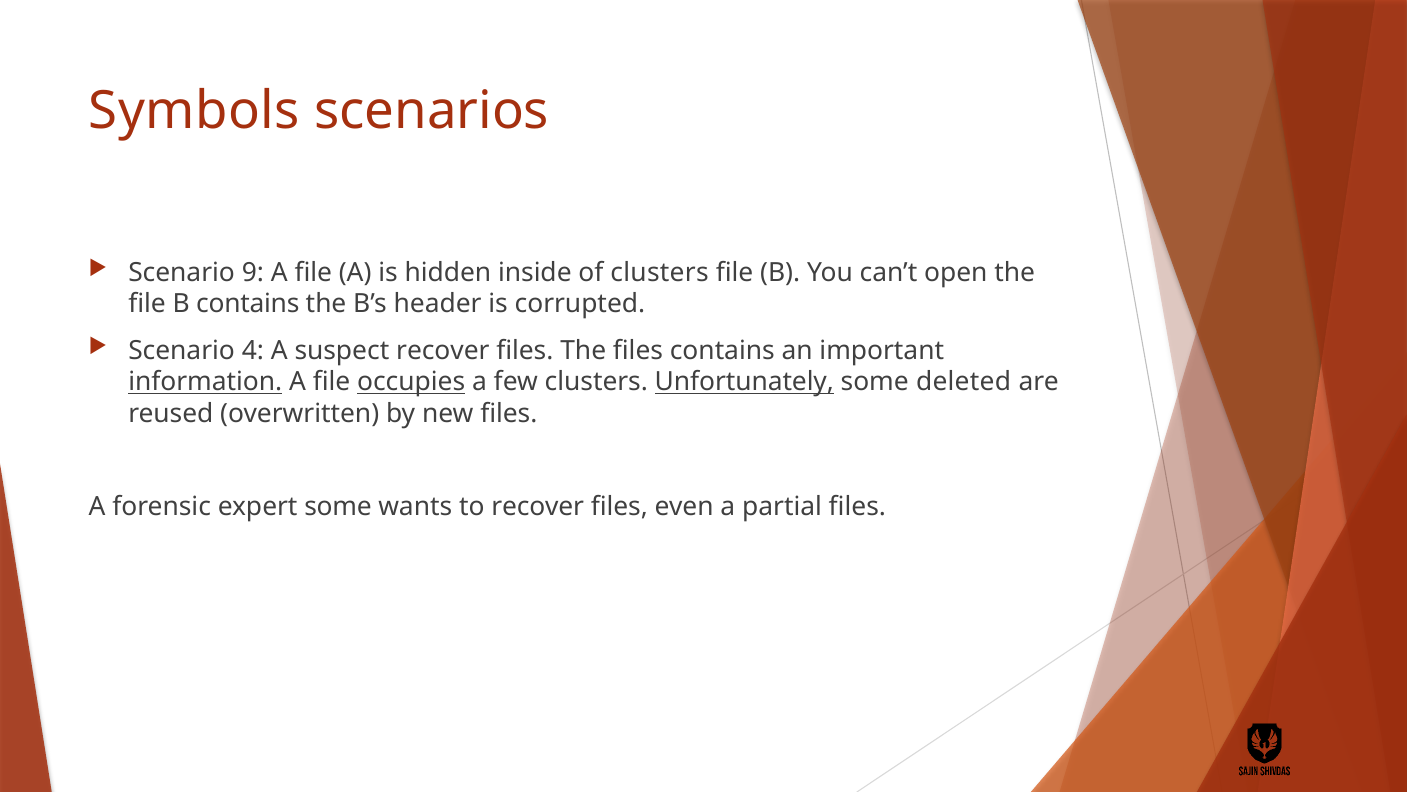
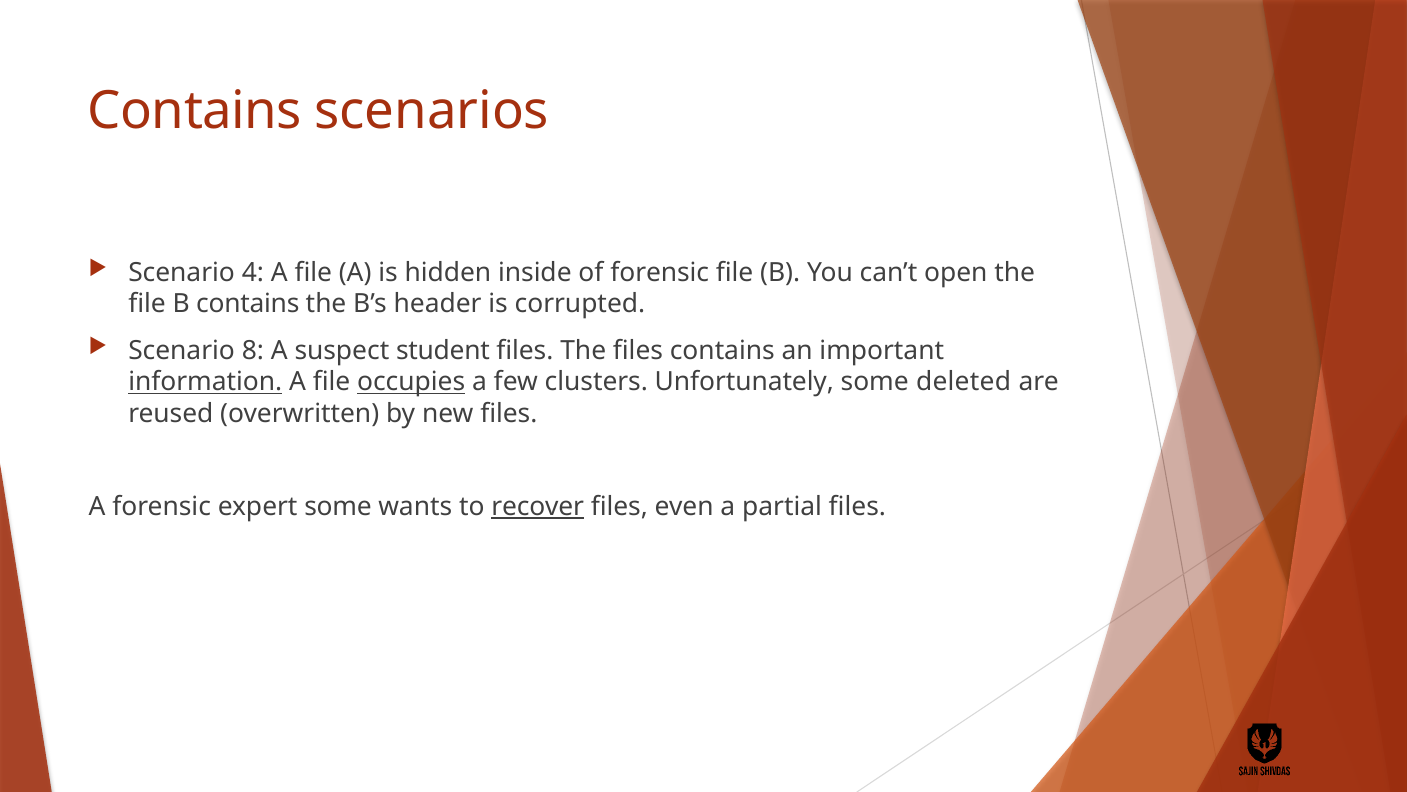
Symbols at (194, 111): Symbols -> Contains
9: 9 -> 4
of clusters: clusters -> forensic
4: 4 -> 8
suspect recover: recover -> student
Unfortunately underline: present -> none
recover at (538, 506) underline: none -> present
